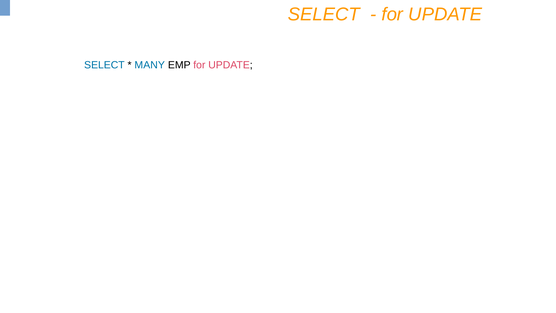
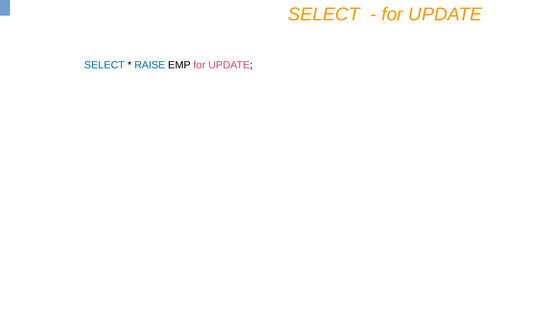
MANY: MANY -> RAISE
